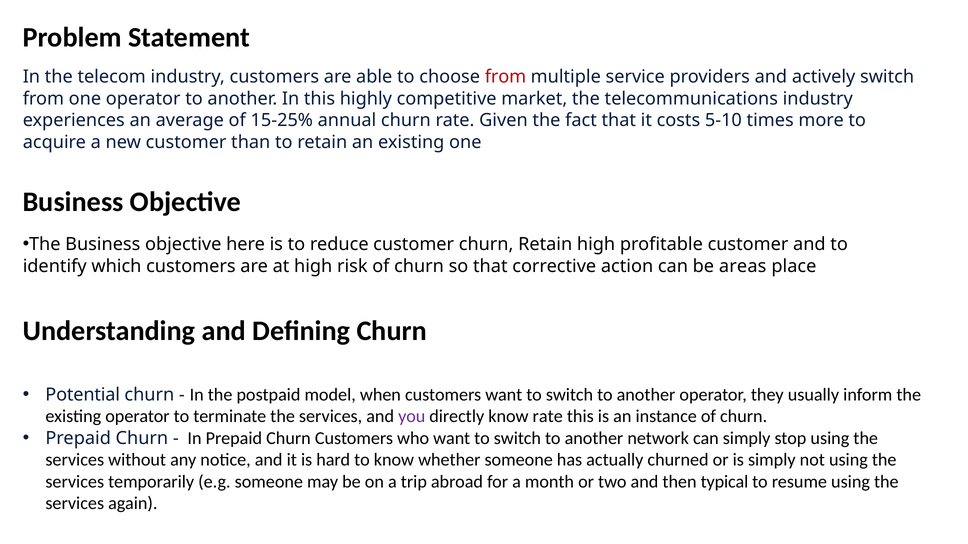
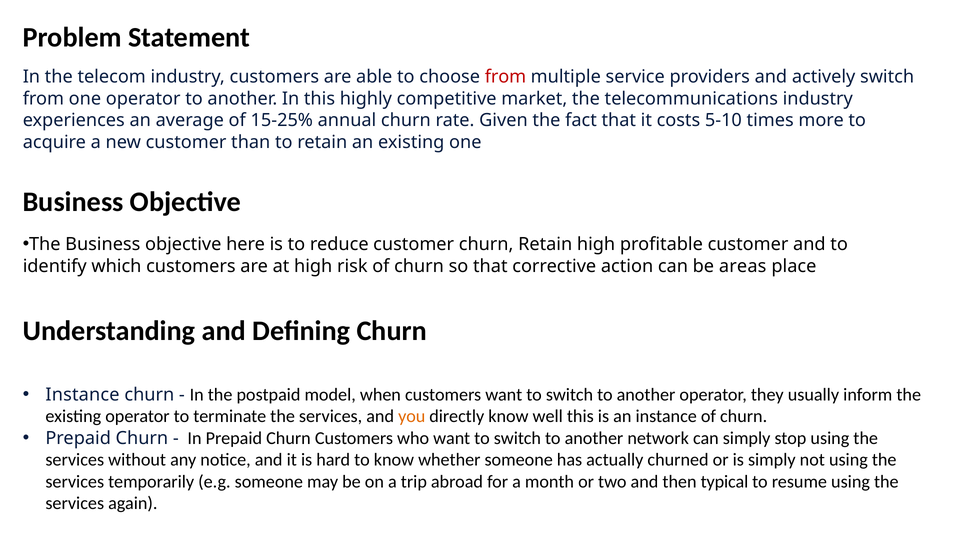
Potential at (83, 395): Potential -> Instance
you colour: purple -> orange
know rate: rate -> well
